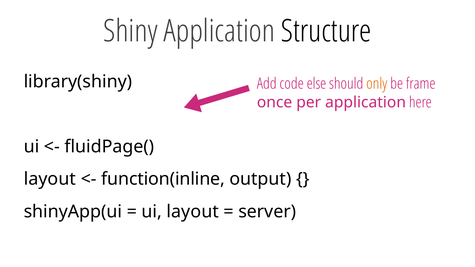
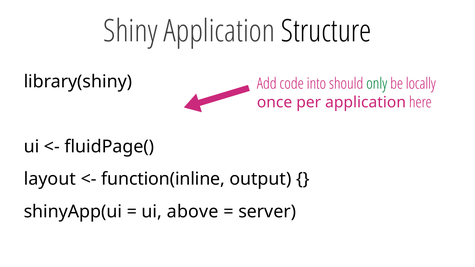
else: else -> into
only colour: orange -> green
frame: frame -> locally
ui layout: layout -> above
